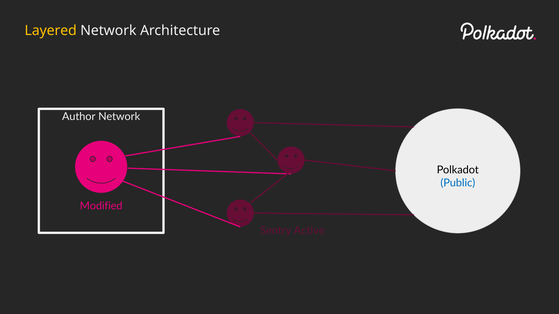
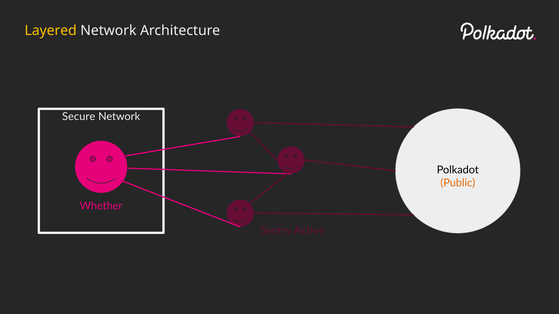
Author: Author -> Secure
Public colour: blue -> orange
Modified: Modified -> Whether
